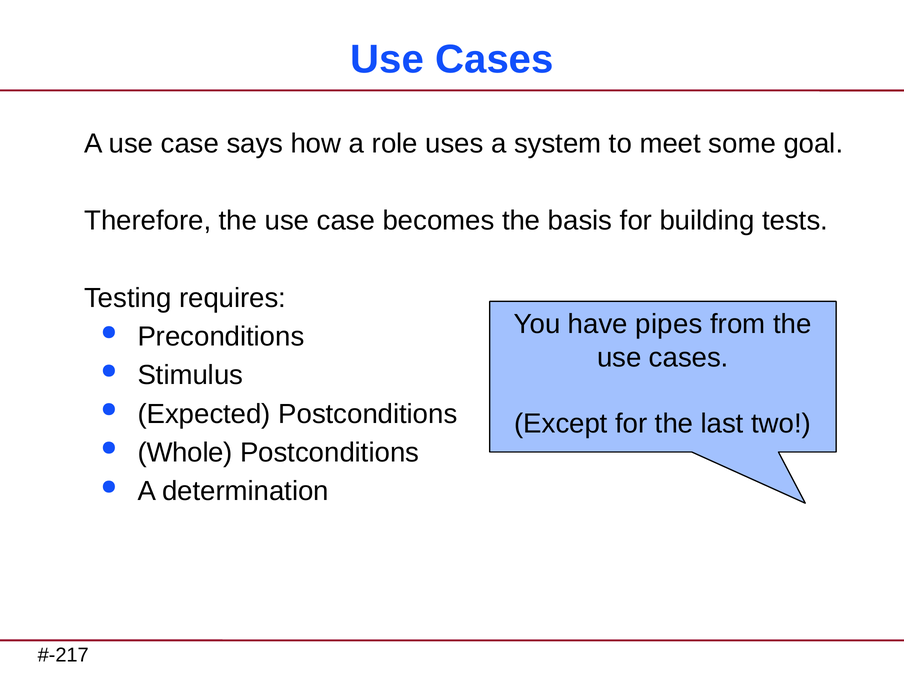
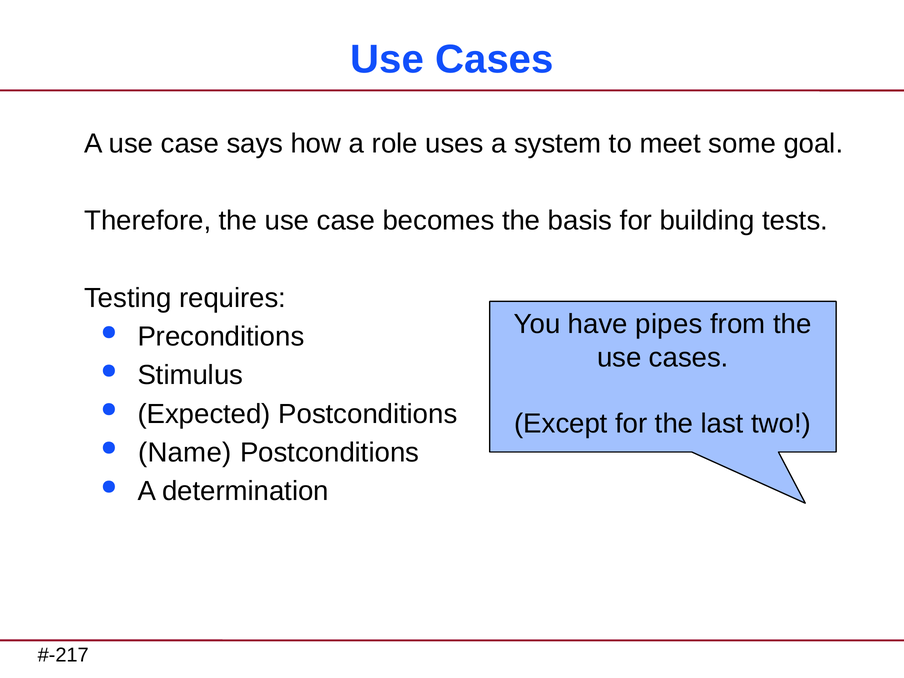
Whole: Whole -> Name
